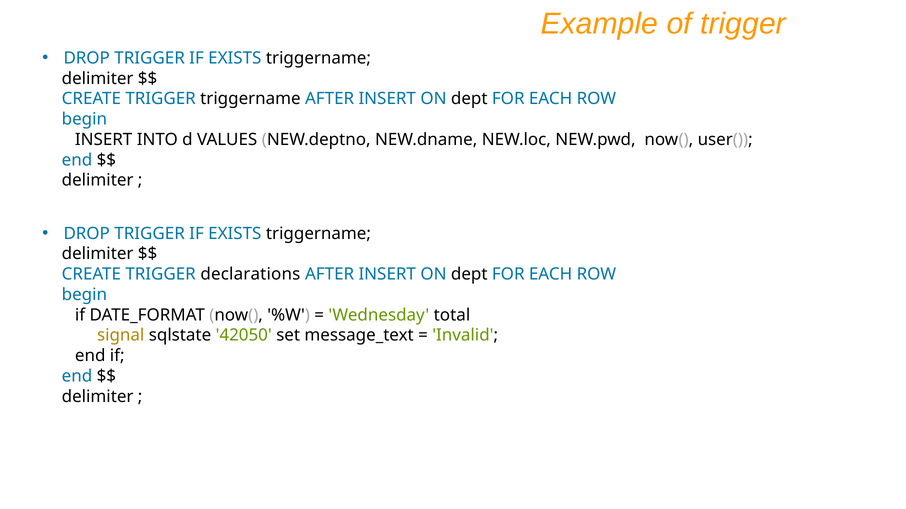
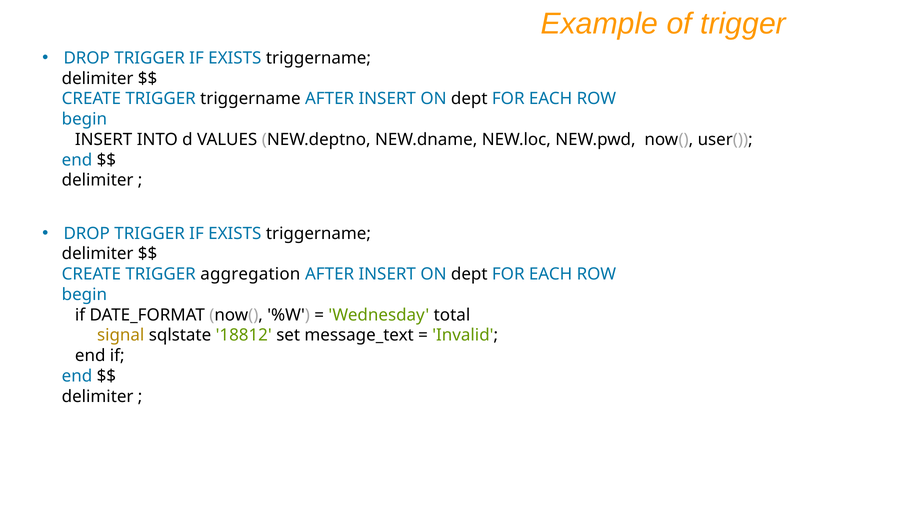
declarations: declarations -> aggregation
42050: 42050 -> 18812
